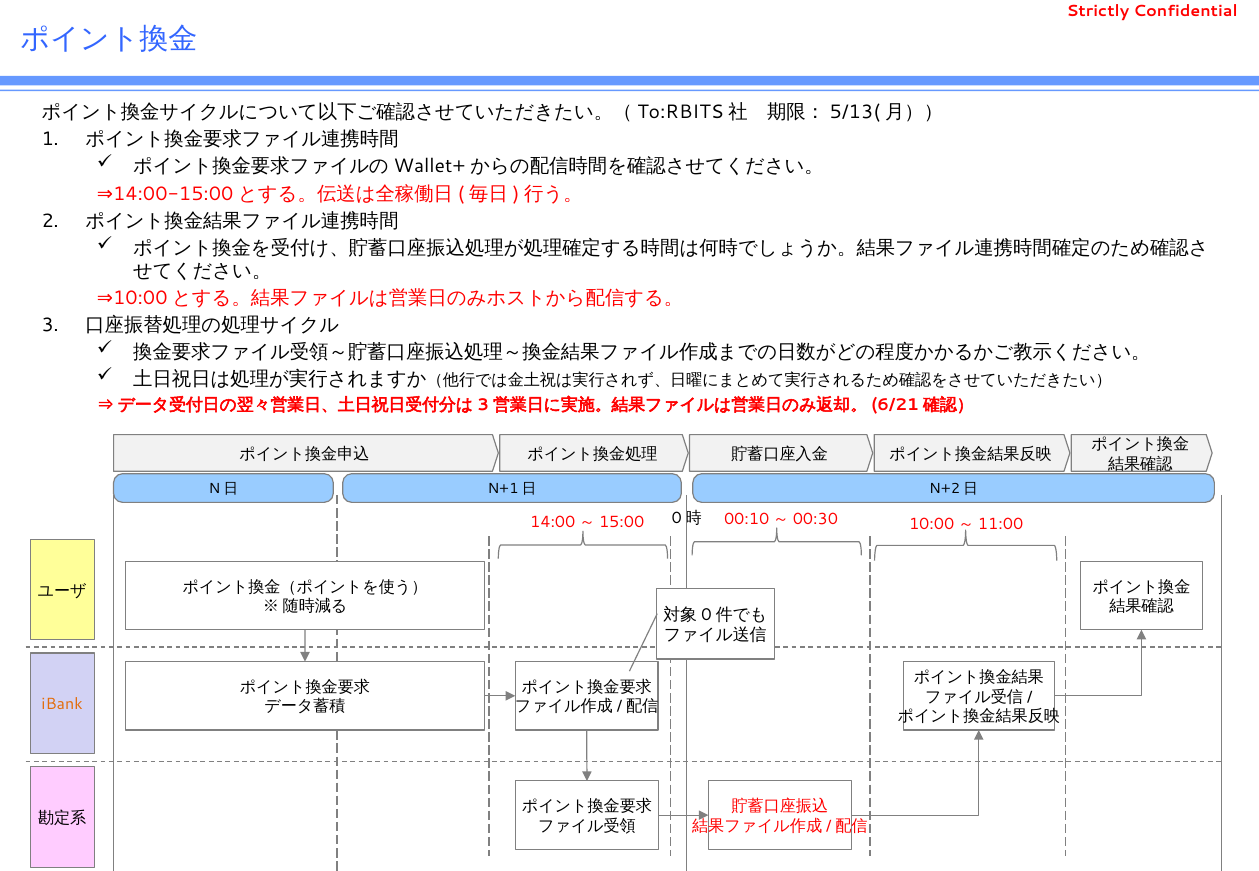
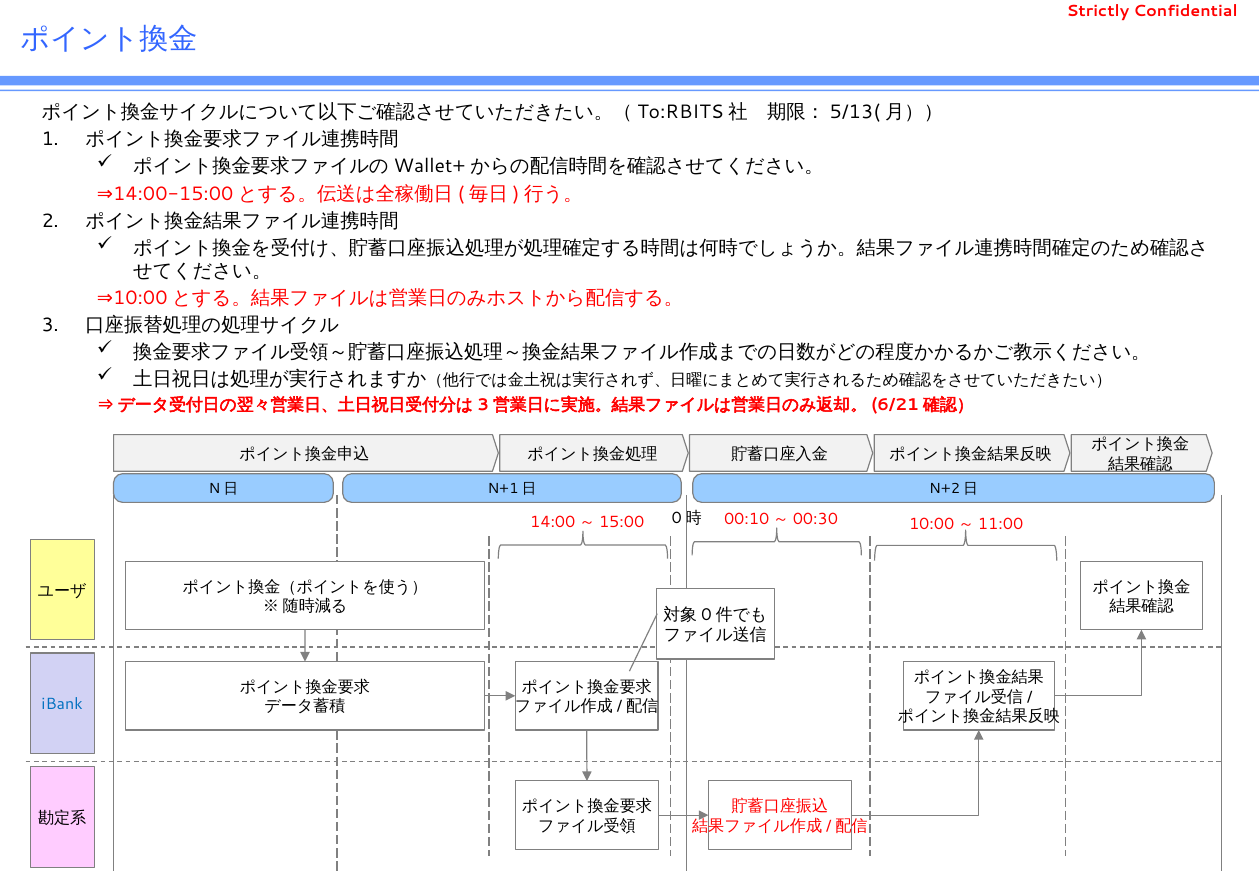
iBank colour: orange -> blue
